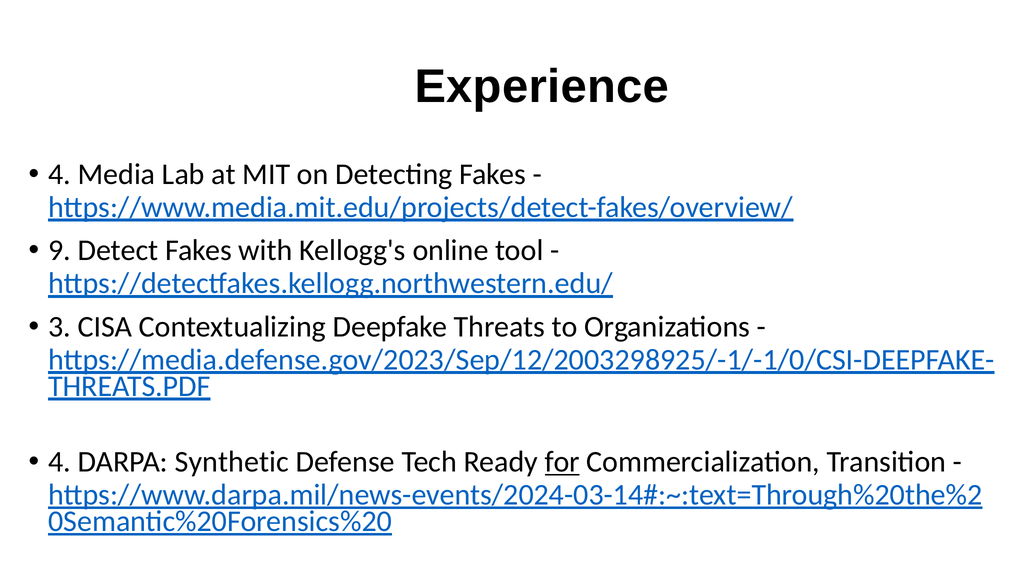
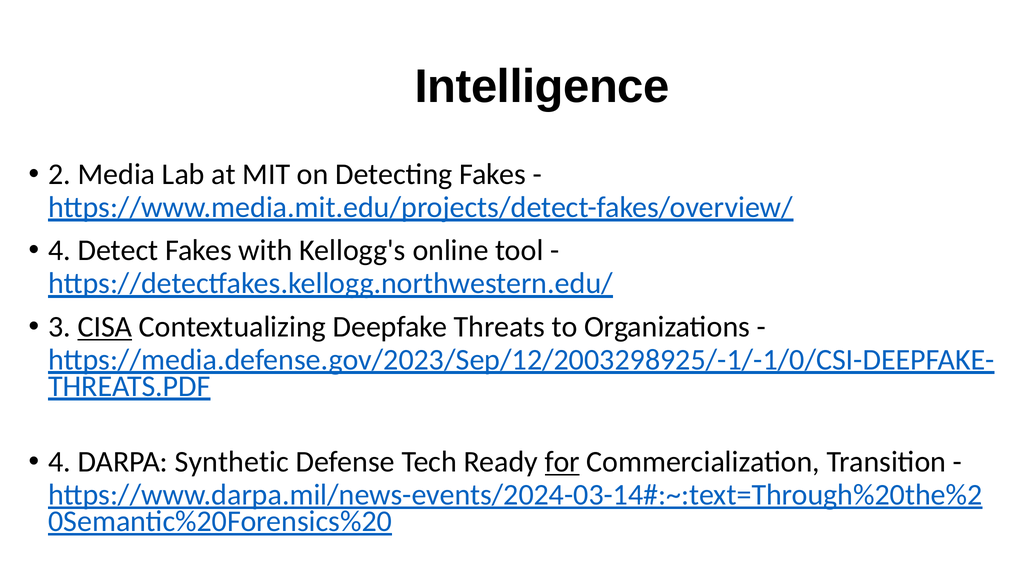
Experience: Experience -> Intelligence
4 at (60, 174): 4 -> 2
9 at (60, 250): 9 -> 4
CISA underline: none -> present
